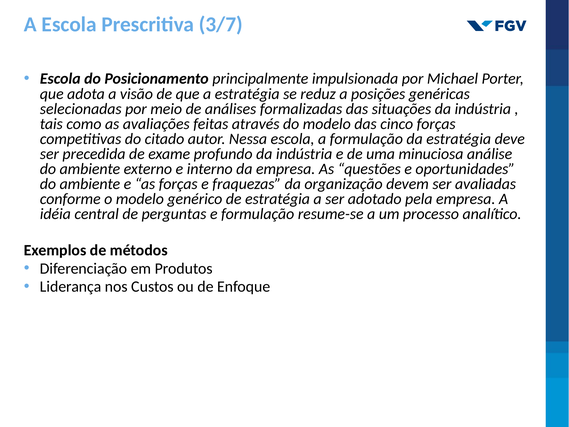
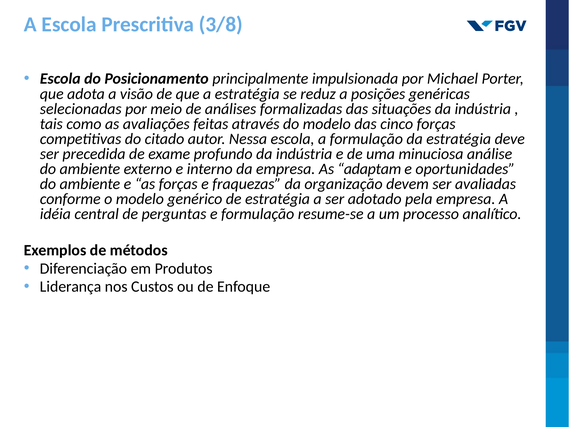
3/7: 3/7 -> 3/8
questões: questões -> adaptam
